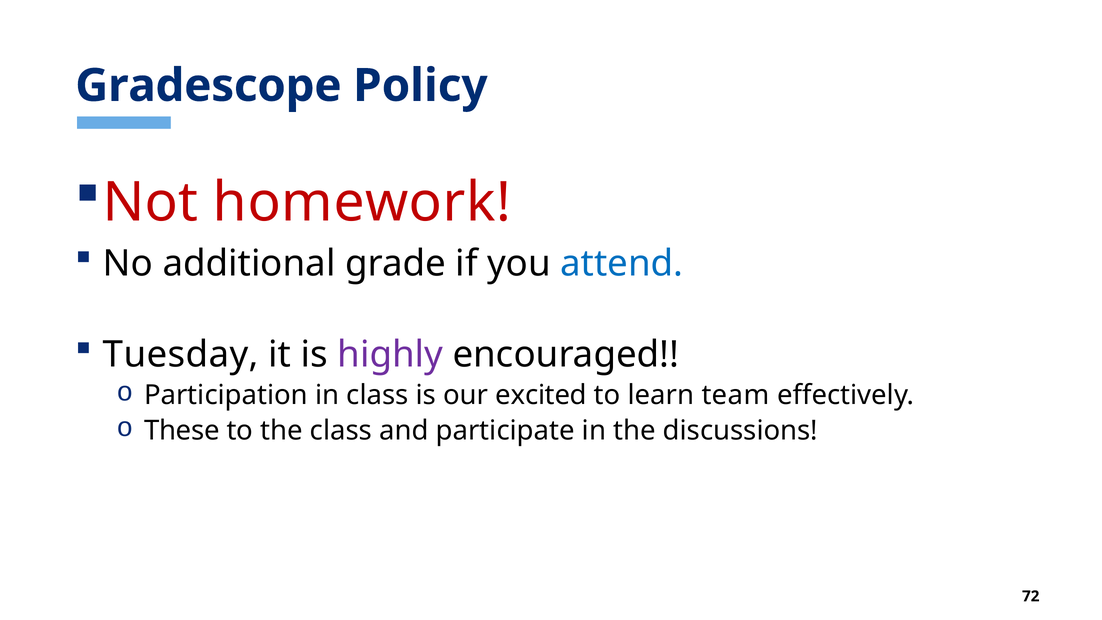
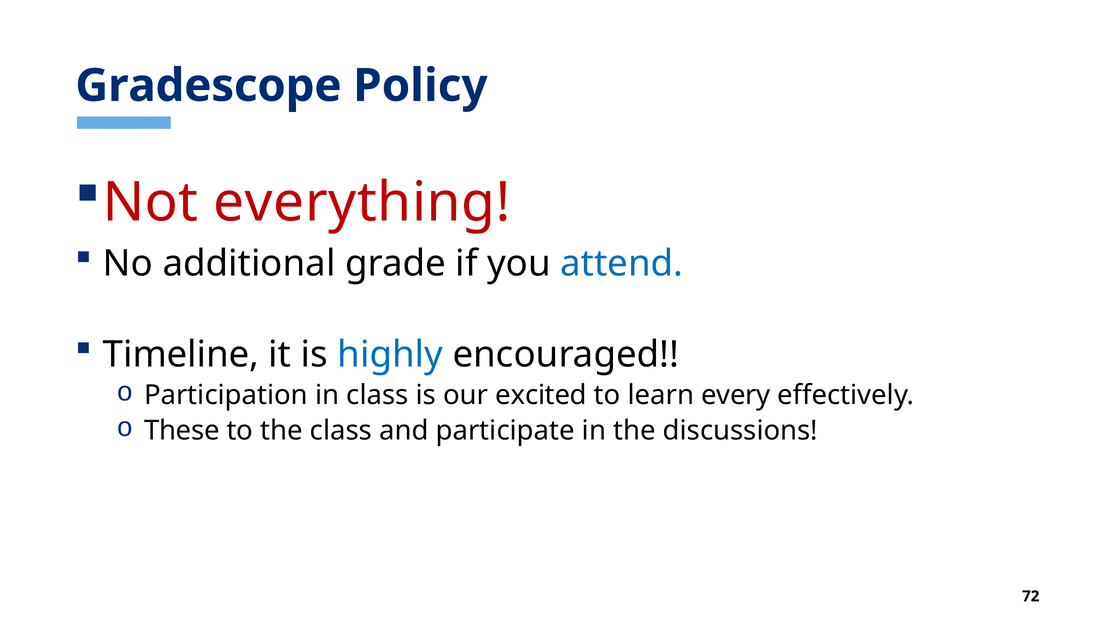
homework: homework -> everything
Tuesday: Tuesday -> Timeline
highly colour: purple -> blue
team: team -> every
